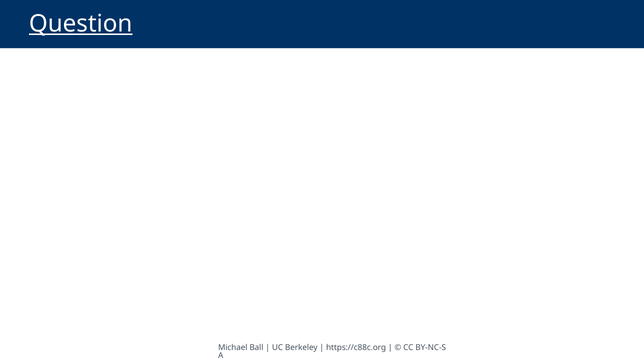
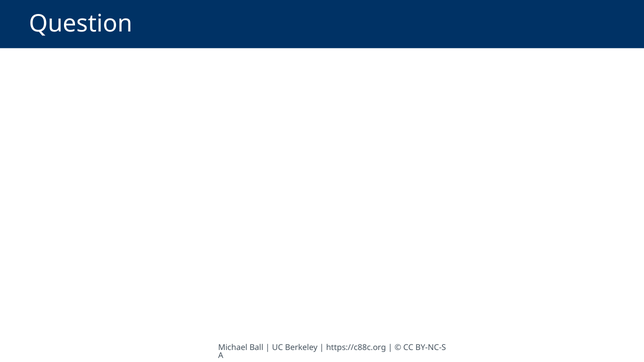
Question underline: present -> none
